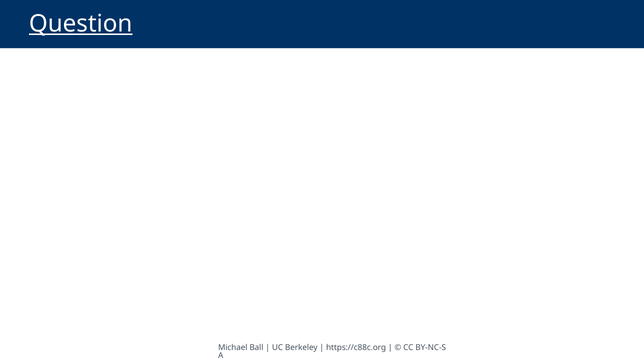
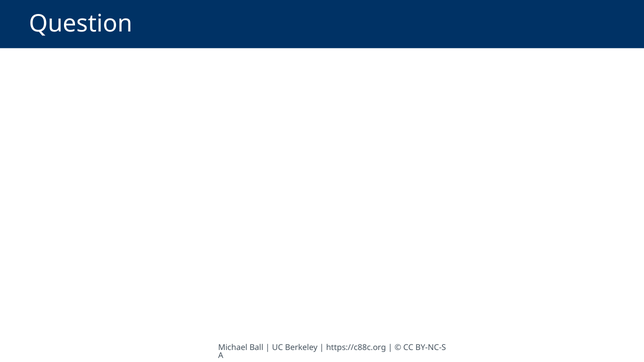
Question underline: present -> none
